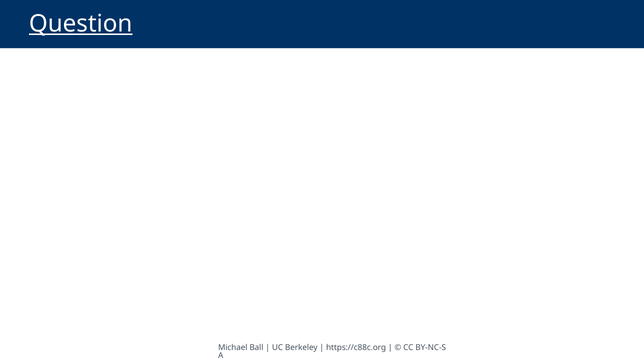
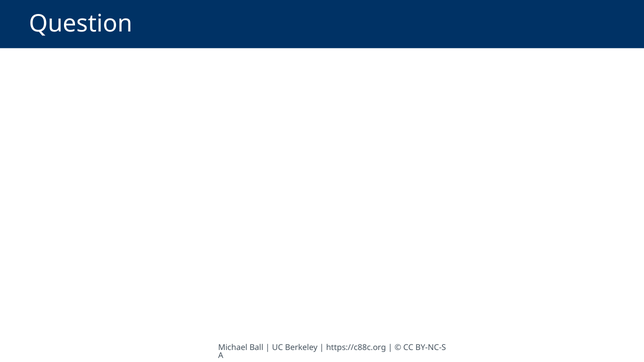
Question underline: present -> none
